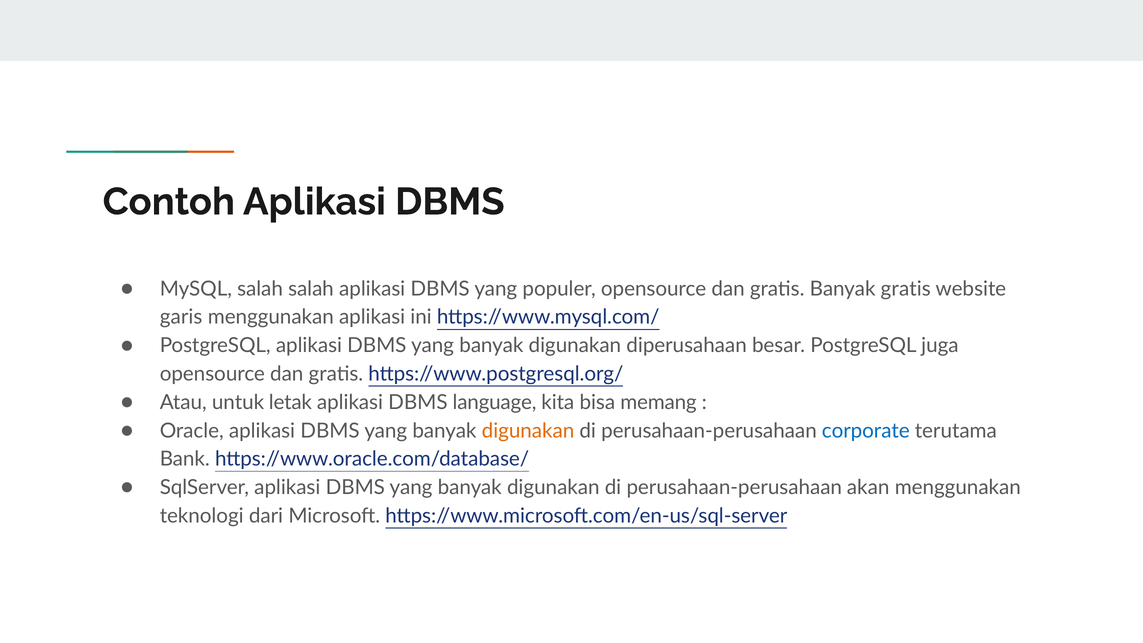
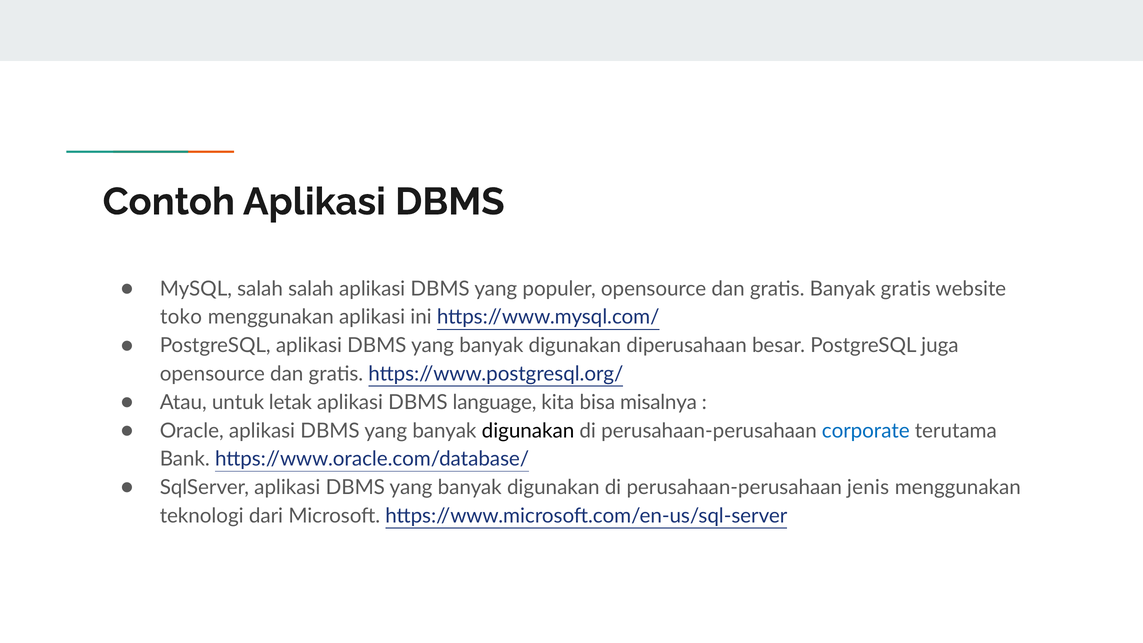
garis: garis -> toko
memang: memang -> misalnya
digunakan at (528, 431) colour: orange -> black
akan: akan -> jenis
